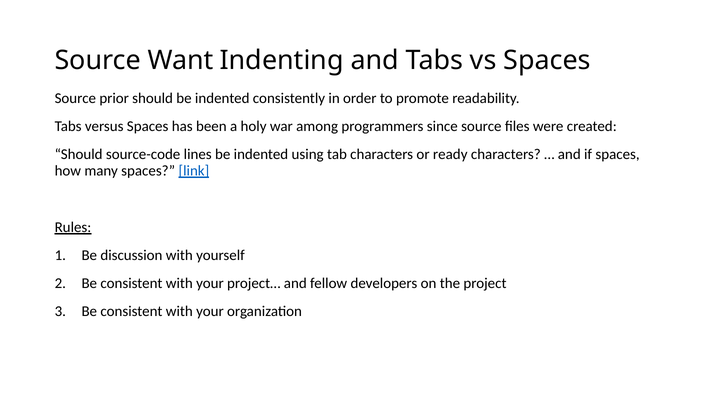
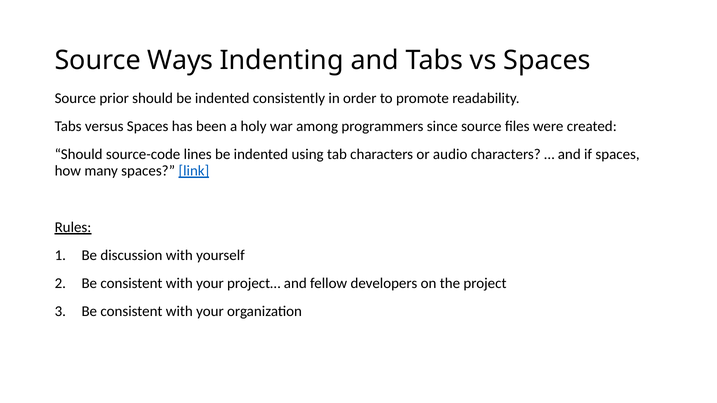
Want: Want -> Ways
ready: ready -> audio
